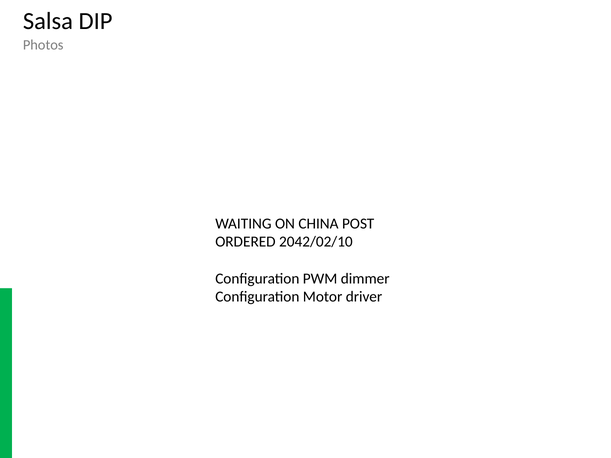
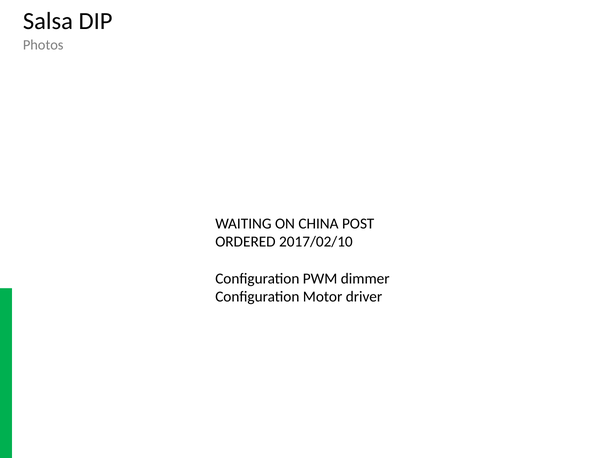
2042/02/10: 2042/02/10 -> 2017/02/10
